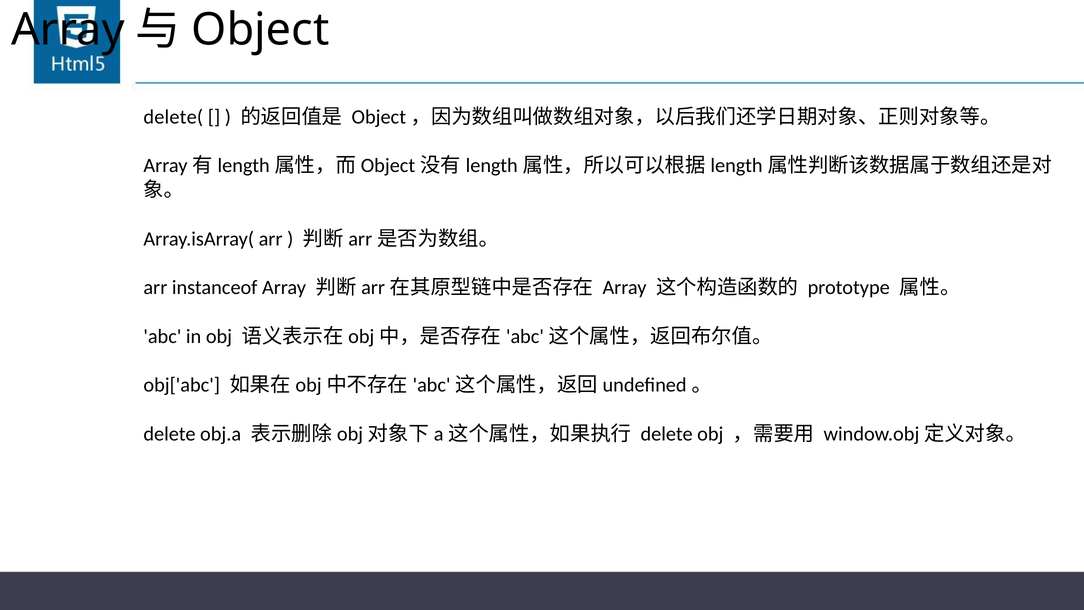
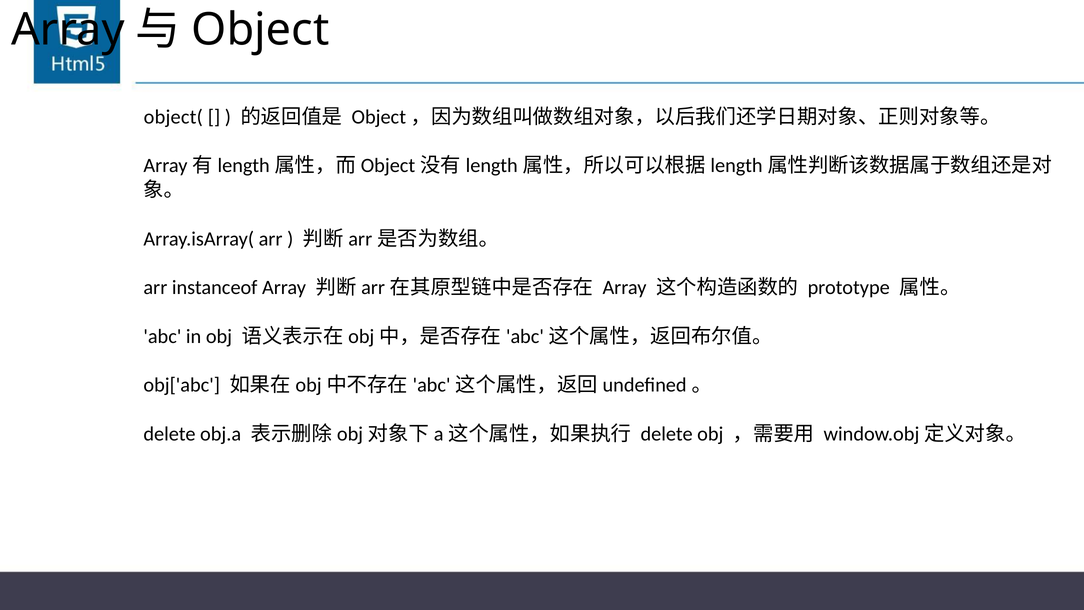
delete(: delete( -> object(
